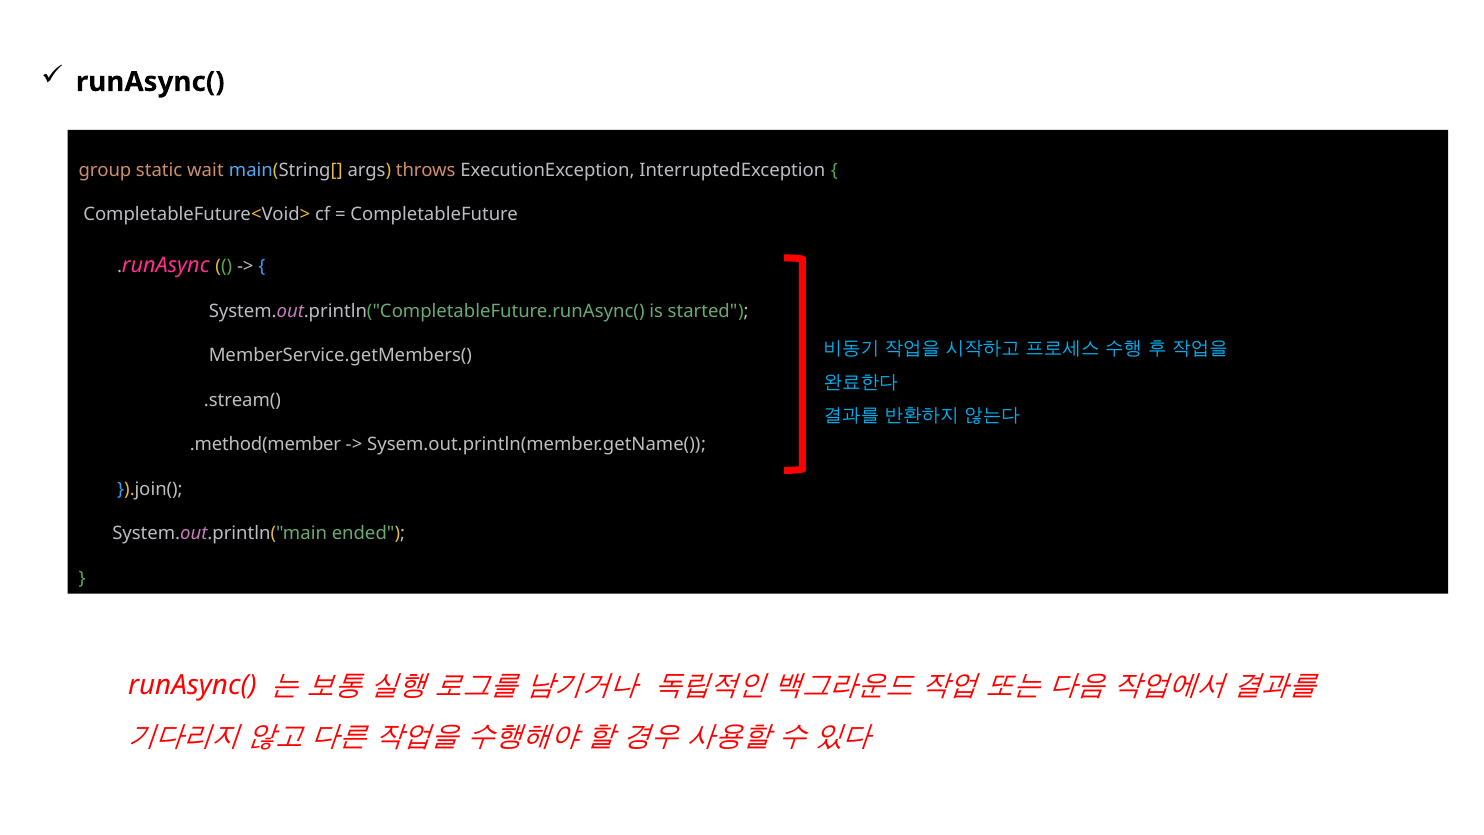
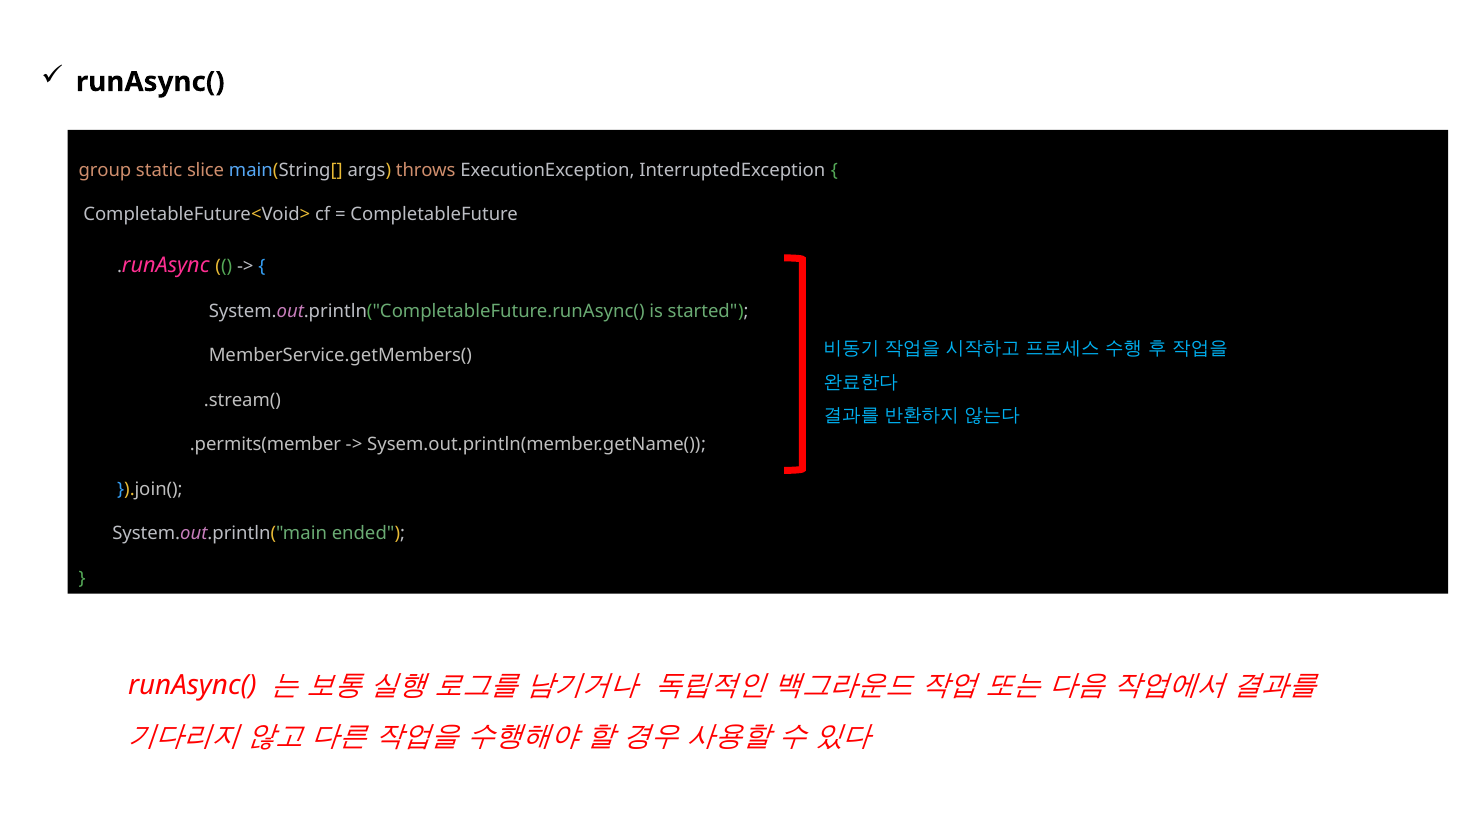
wait: wait -> slice
.method(member: .method(member -> .permits(member
